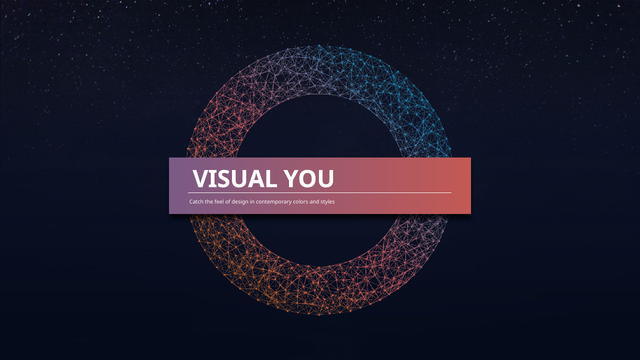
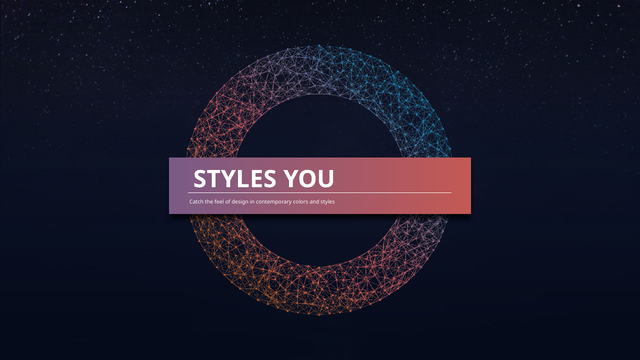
VISUAL at (235, 179): VISUAL -> STYLES
